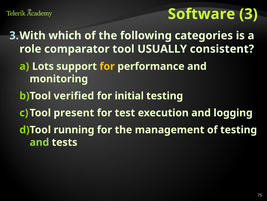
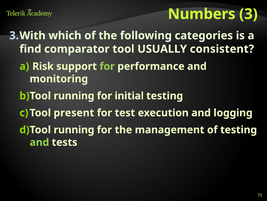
Software: Software -> Numbers
role: role -> find
Lots: Lots -> Risk
for at (107, 66) colour: yellow -> light green
verified at (74, 96): verified -> running
